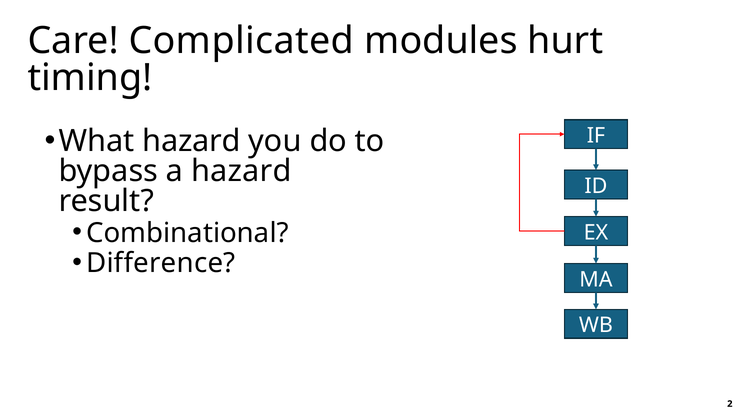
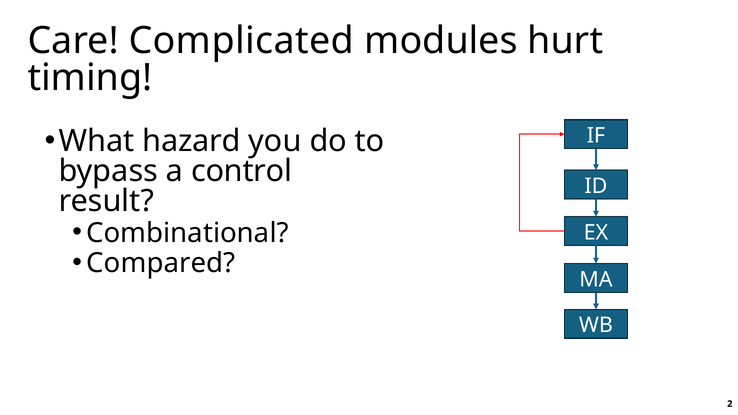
a hazard: hazard -> control
Difference: Difference -> Compared
